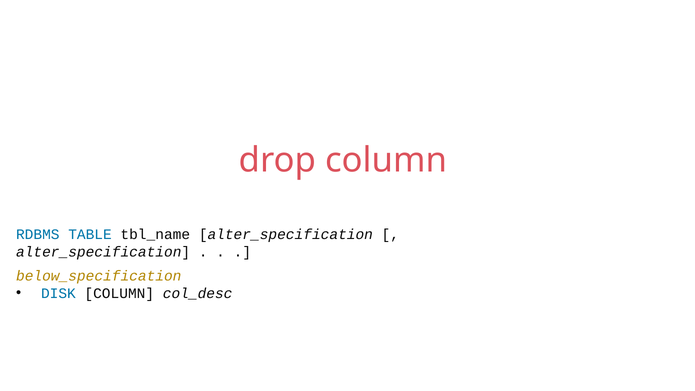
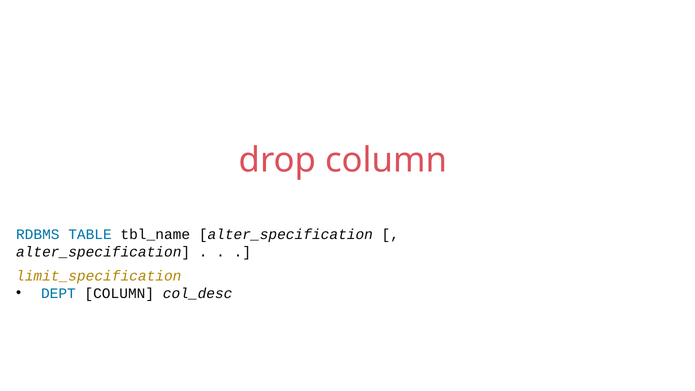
below_specification: below_specification -> limit_specification
DISK: DISK -> DEPT
